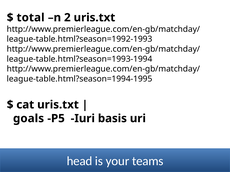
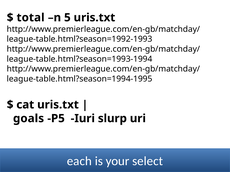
2: 2 -> 5
basis: basis -> slurp
head: head -> each
teams: teams -> select
